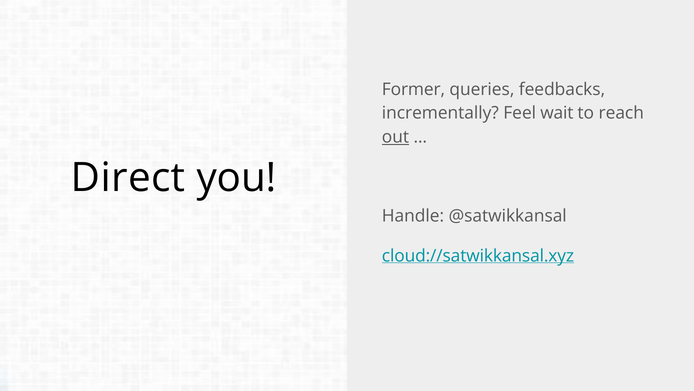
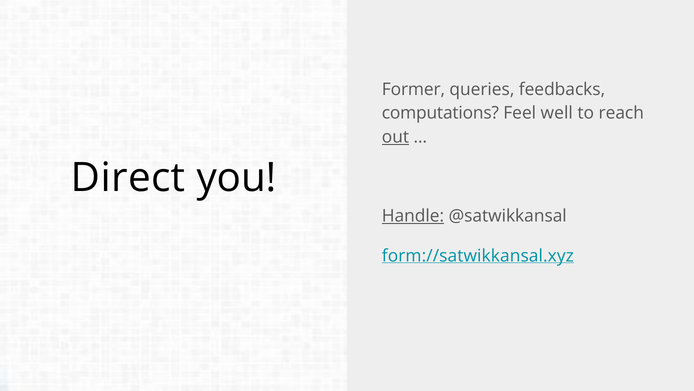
incrementally: incrementally -> computations
wait: wait -> well
Handle underline: none -> present
cloud://satwikkansal.xyz: cloud://satwikkansal.xyz -> form://satwikkansal.xyz
